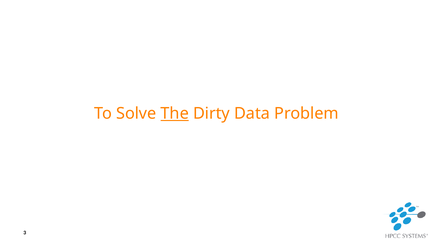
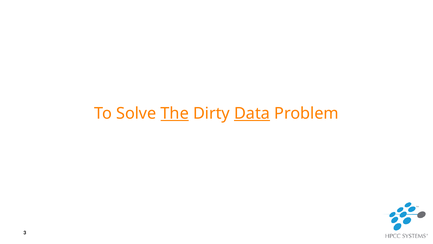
Data underline: none -> present
